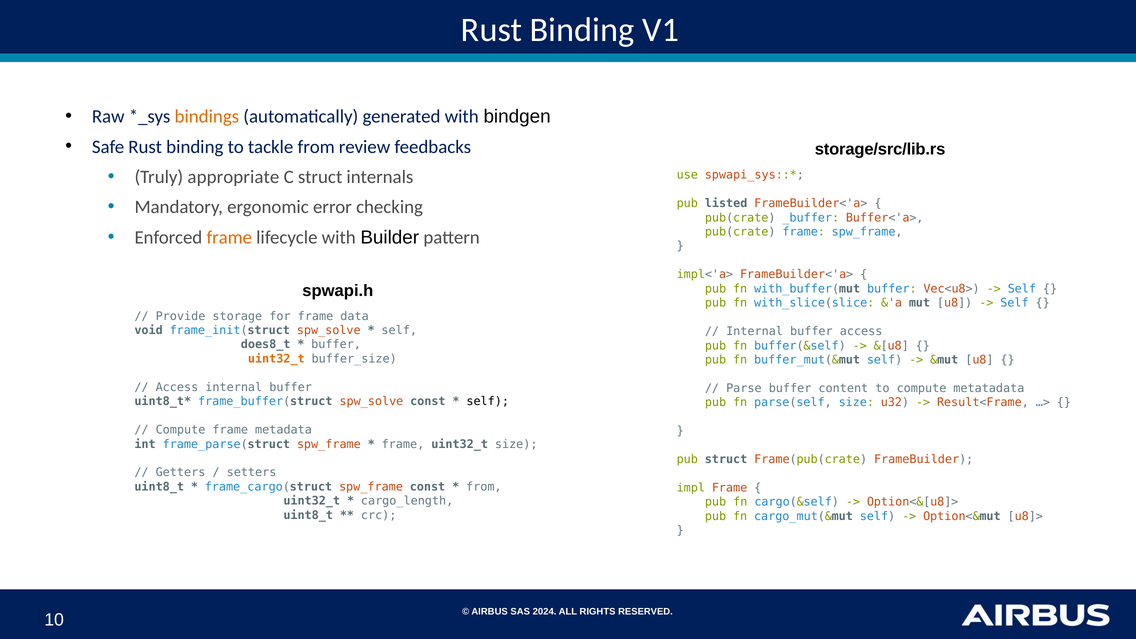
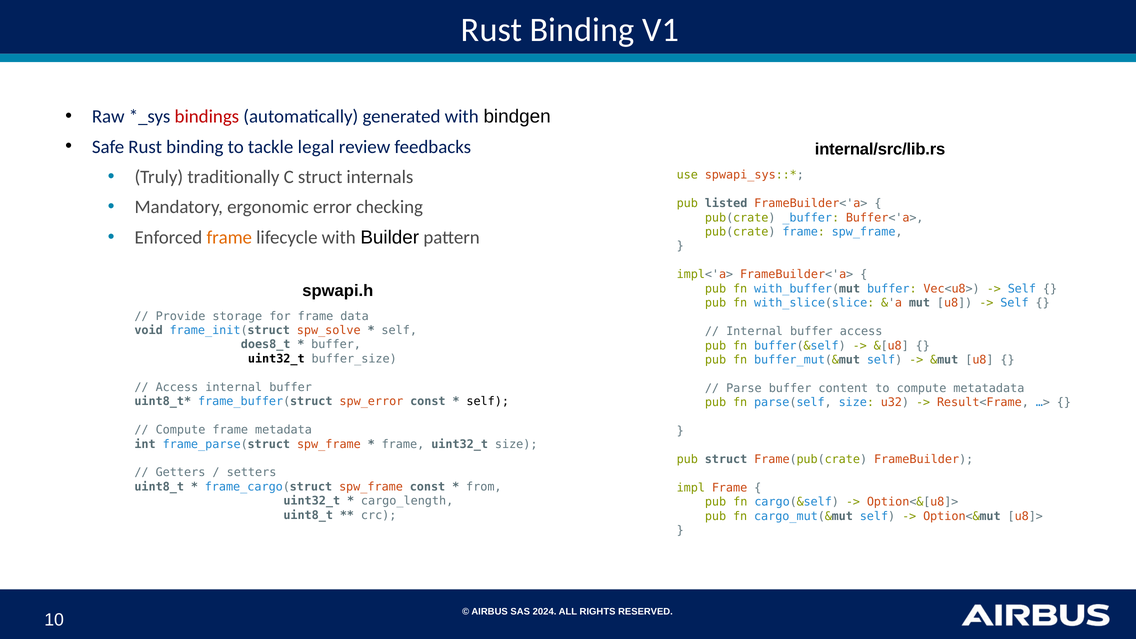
bindings colour: orange -> red
tackle from: from -> legal
storage/src/lib.rs: storage/src/lib.rs -> internal/src/lib.rs
appropriate: appropriate -> traditionally
uint32_t at (276, 359) colour: orange -> black
frame_buffer(struct spw_solve: spw_solve -> spw_error
